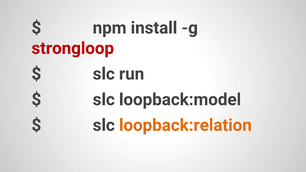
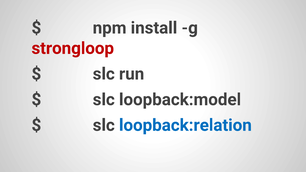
loopback:relation colour: orange -> blue
